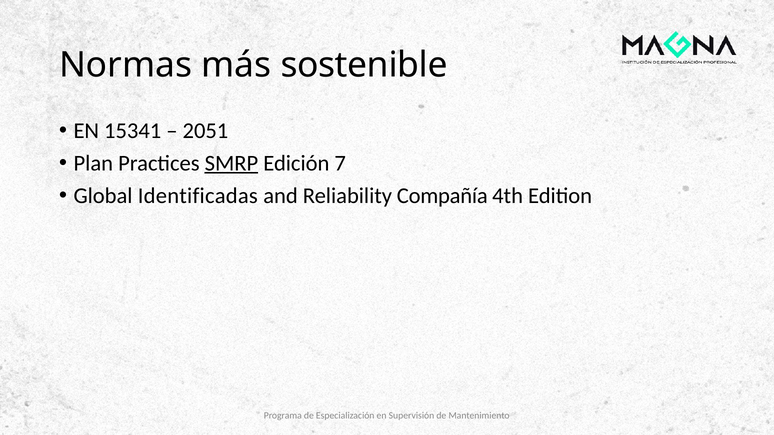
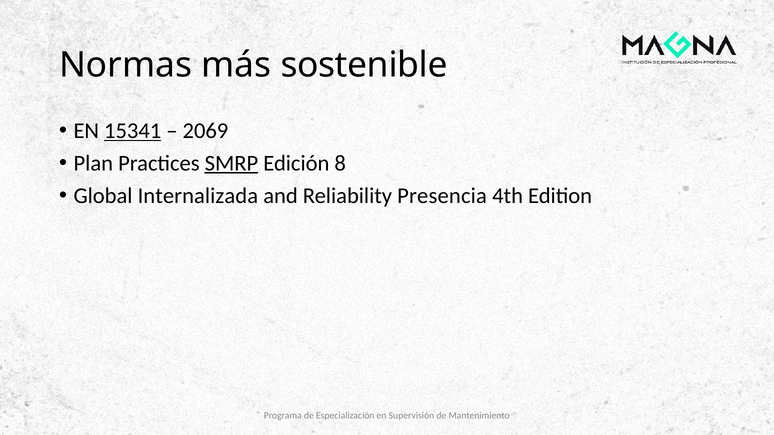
15341 underline: none -> present
2051: 2051 -> 2069
7: 7 -> 8
Identificadas: Identificadas -> Internalizada
Compañía: Compañía -> Presencia
